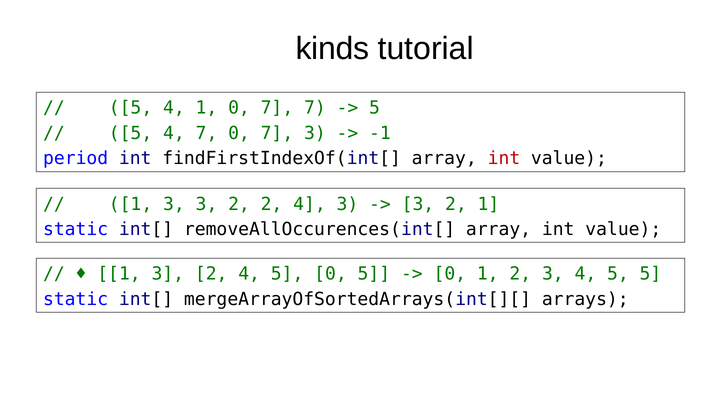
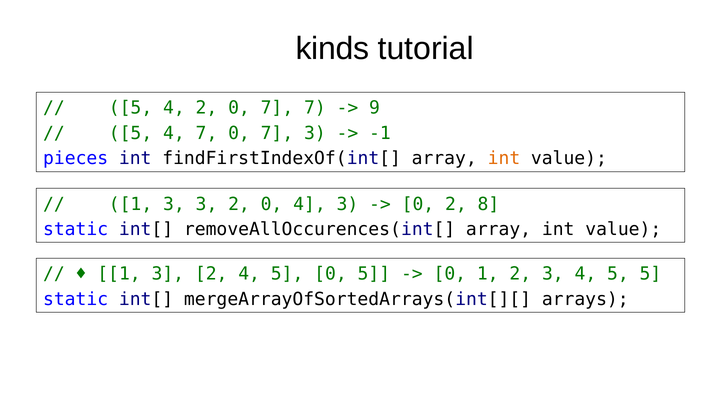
4 1: 1 -> 2
5 at (375, 108): 5 -> 9
period: period -> pieces
int at (504, 158) colour: red -> orange
3 2 2: 2 -> 0
3 at (418, 204): 3 -> 0
2 1: 1 -> 8
